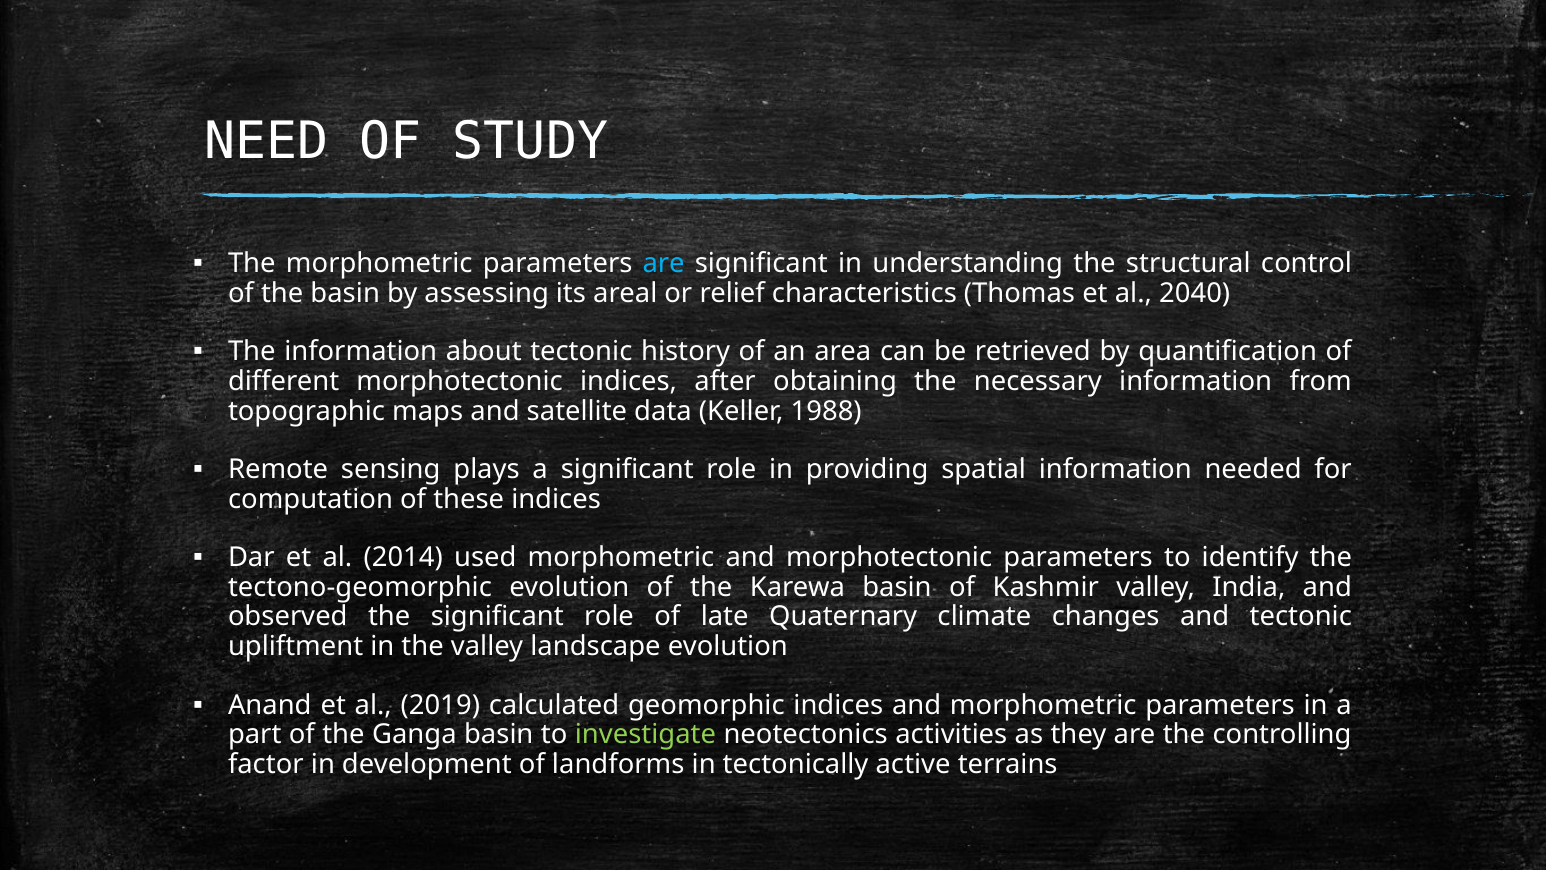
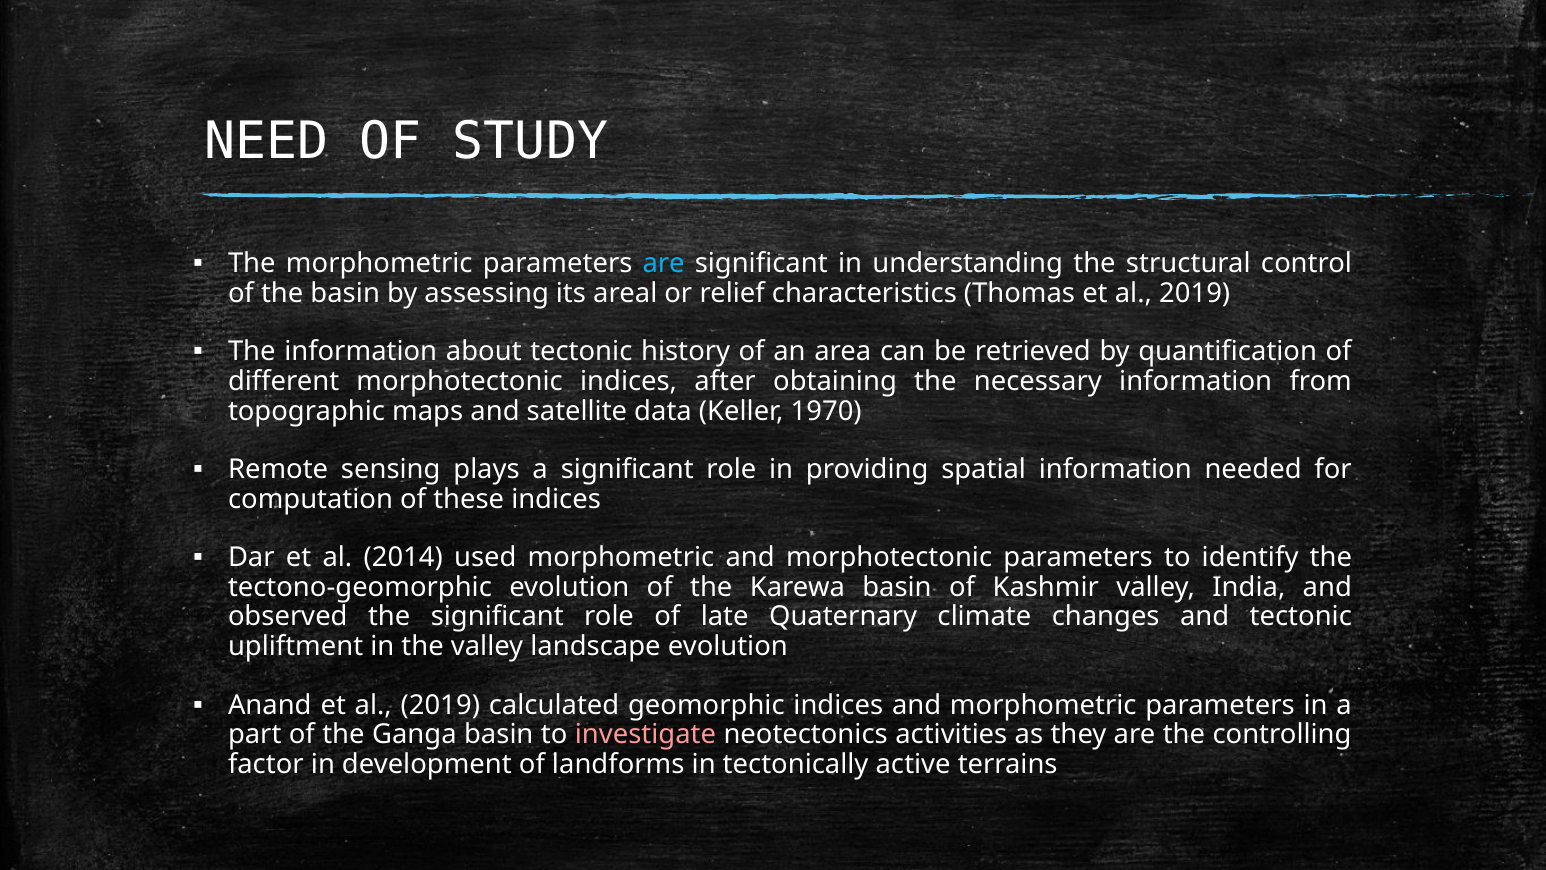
Thomas et al 2040: 2040 -> 2019
1988: 1988 -> 1970
investigate colour: light green -> pink
